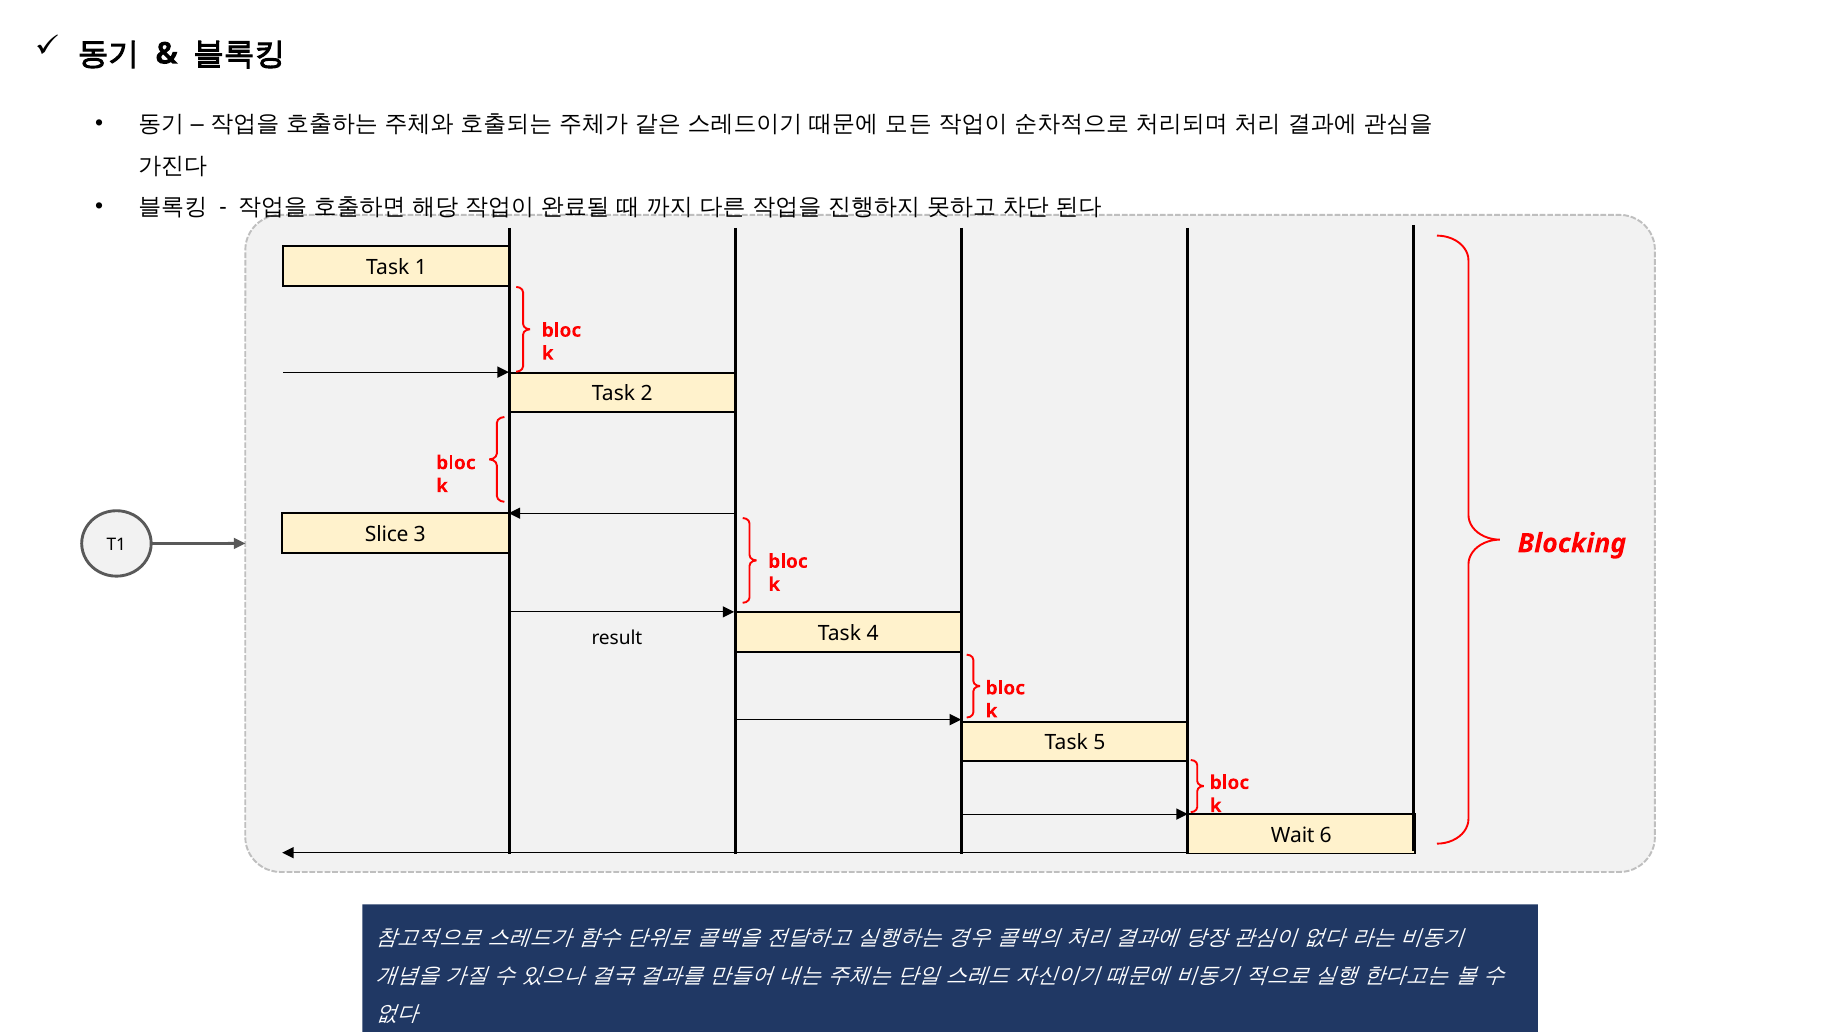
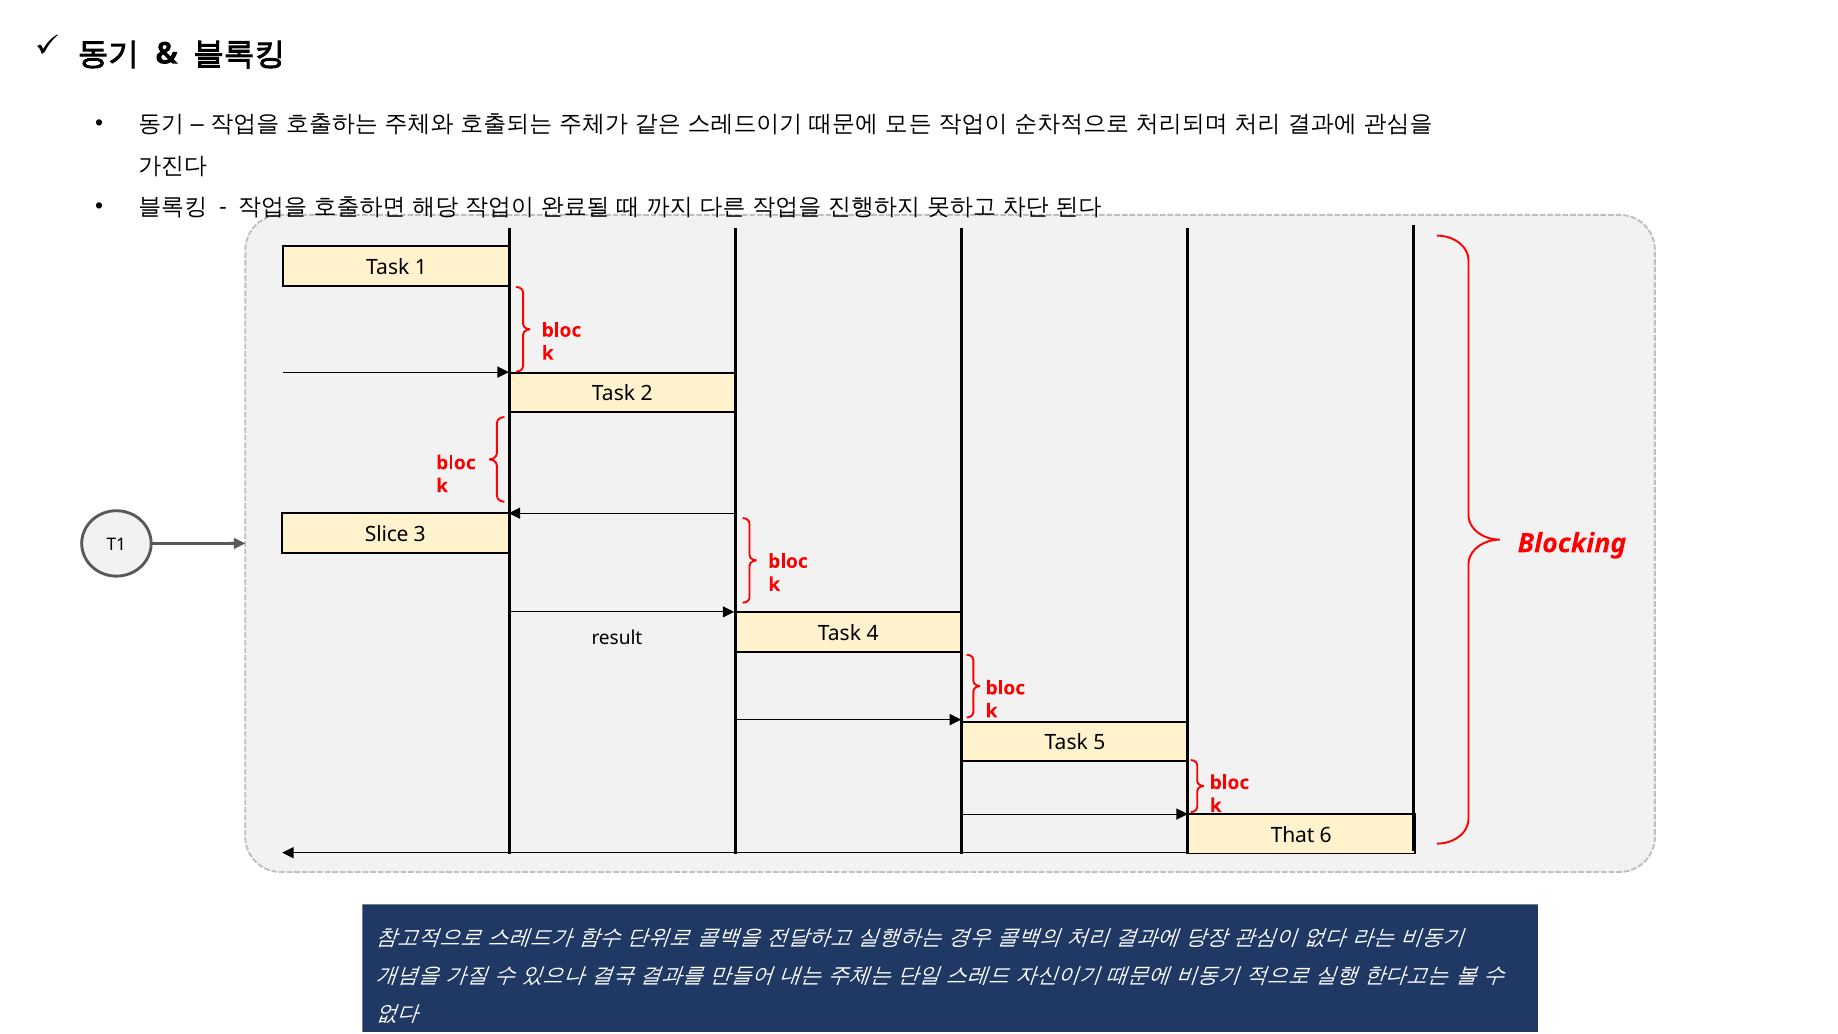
Wait: Wait -> That
